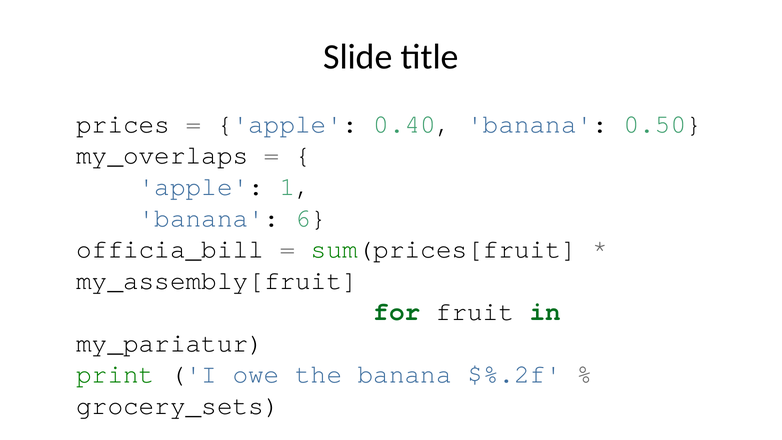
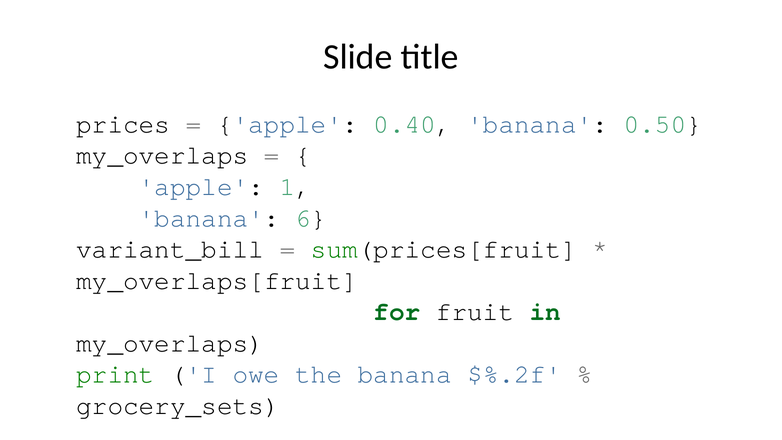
officia_bill: officia_bill -> variant_bill
my_assembly[fruit: my_assembly[fruit -> my_overlaps[fruit
my_pariatur at (170, 343): my_pariatur -> my_overlaps
